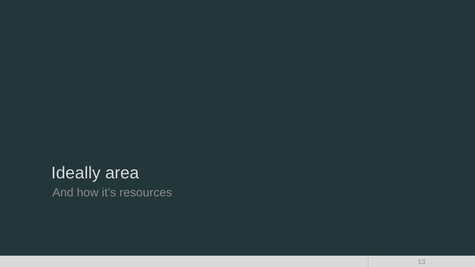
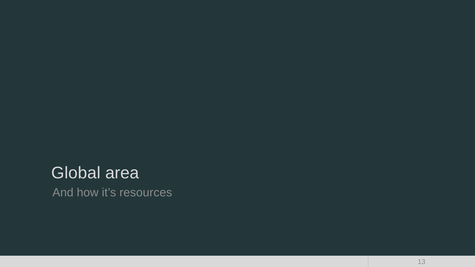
Ideally: Ideally -> Global
